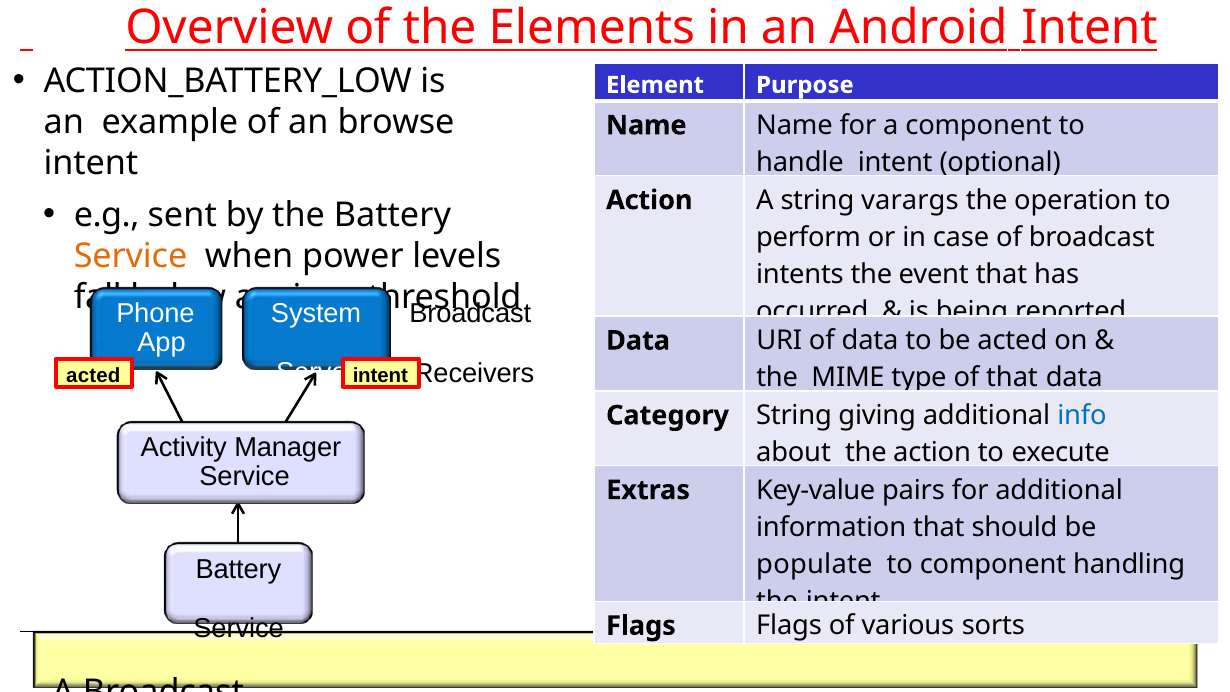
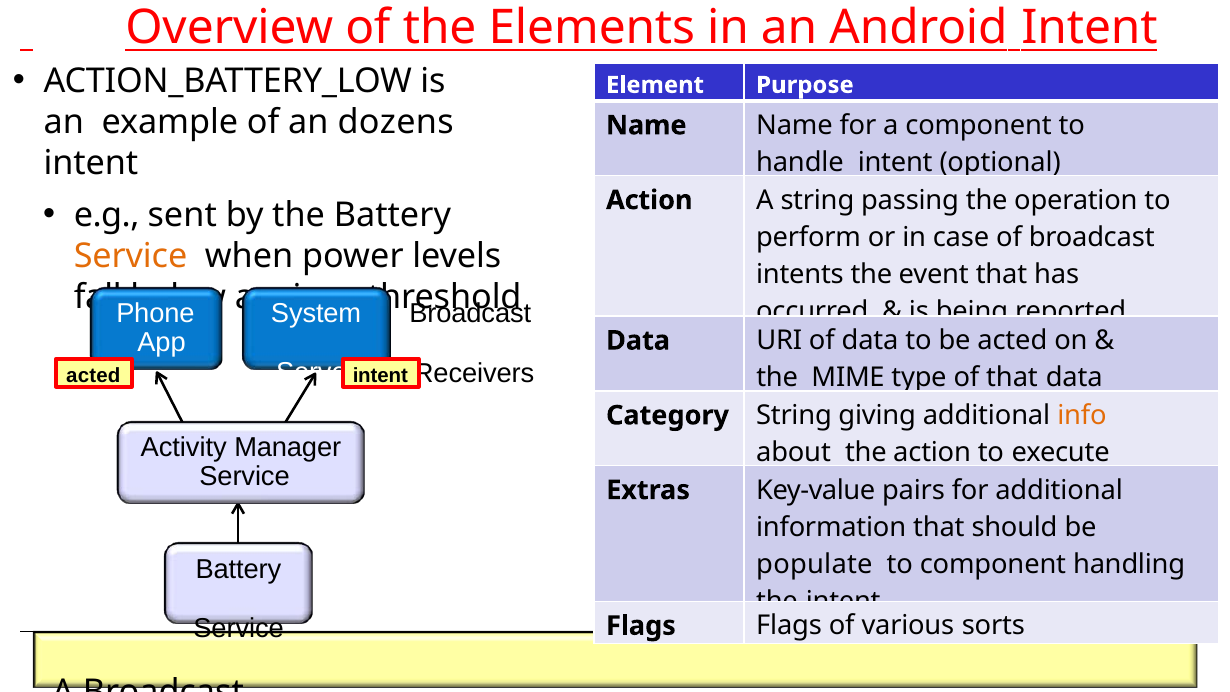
browse: browse -> dozens
varargs: varargs -> passing
info colour: blue -> orange
